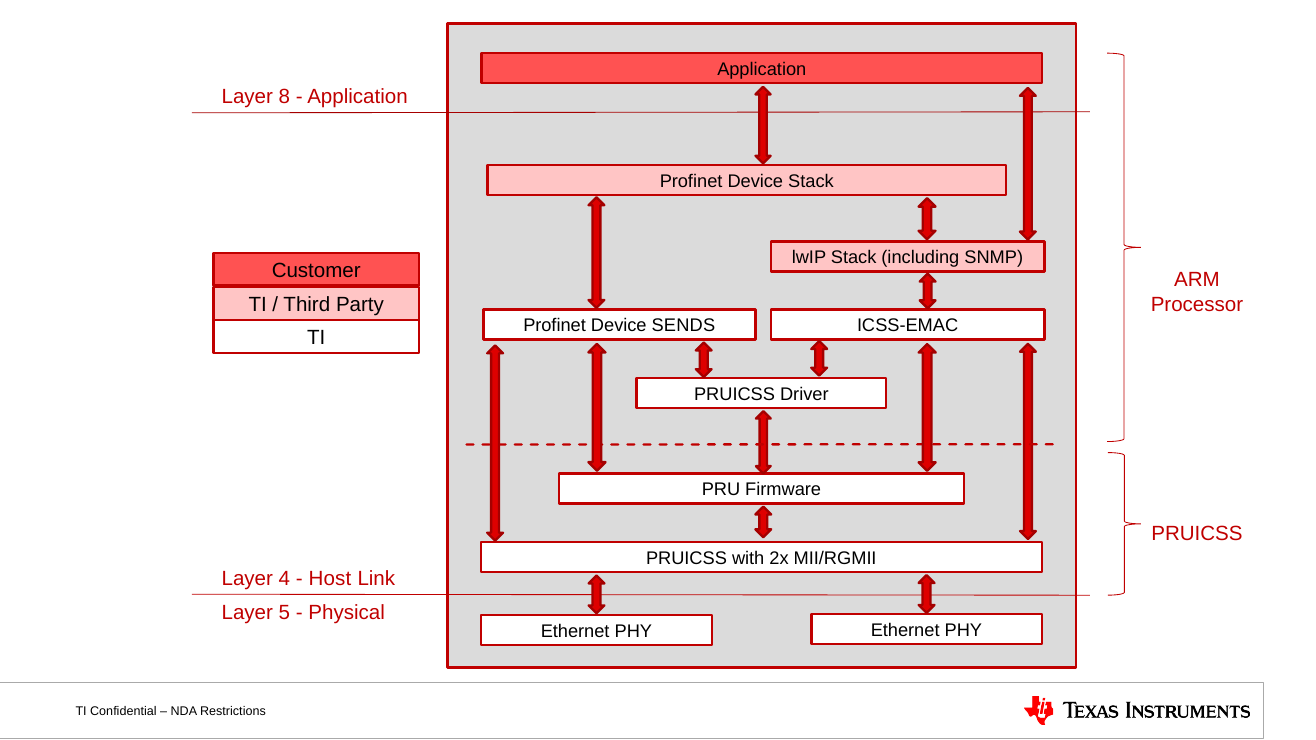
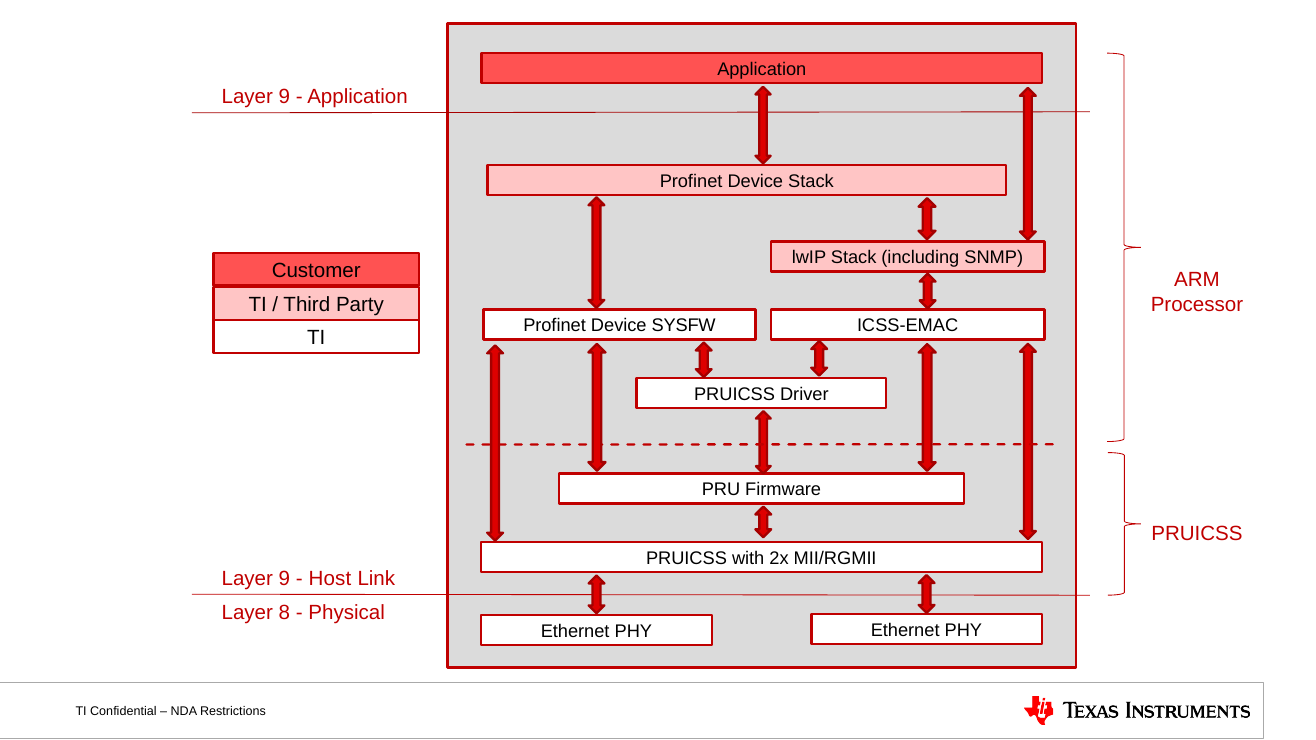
8 at (284, 96): 8 -> 9
SENDS: SENDS -> SYSFW
4 at (284, 579): 4 -> 9
5: 5 -> 8
